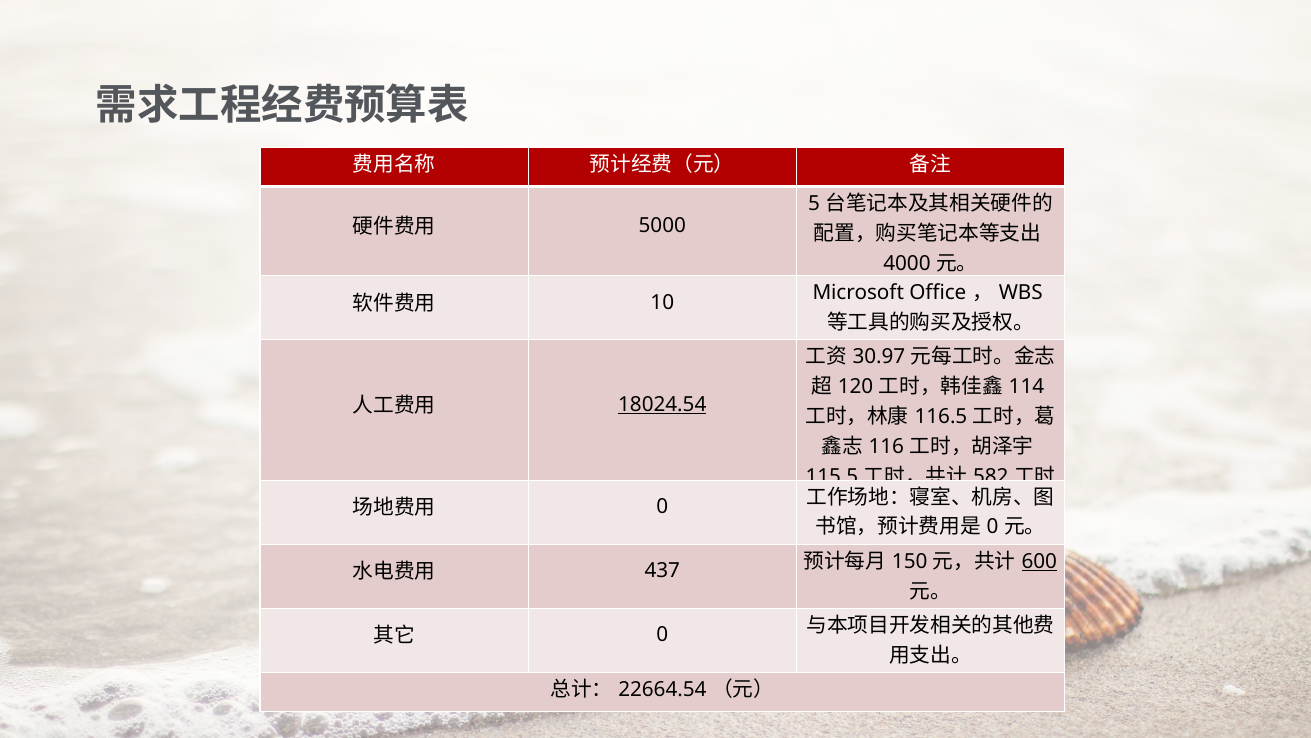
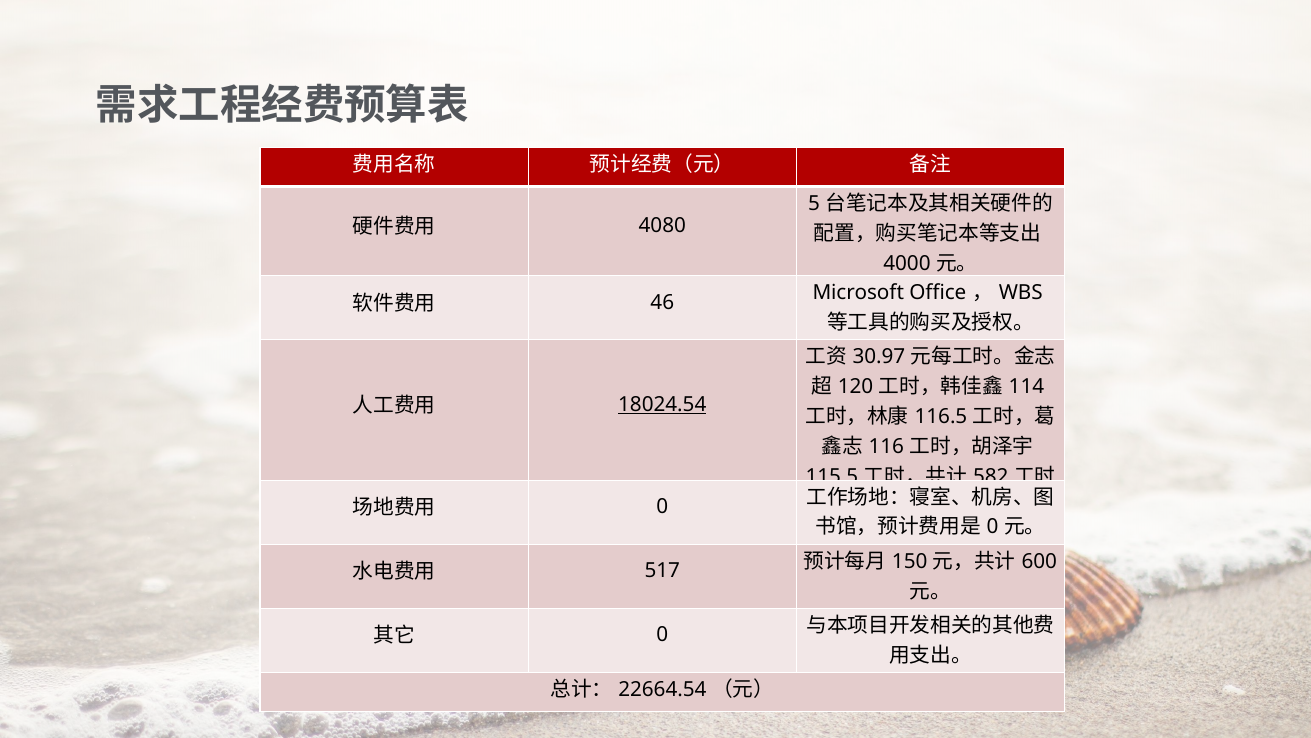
5000: 5000 -> 4080
10: 10 -> 46
600 underline: present -> none
437: 437 -> 517
